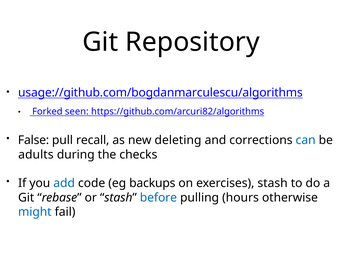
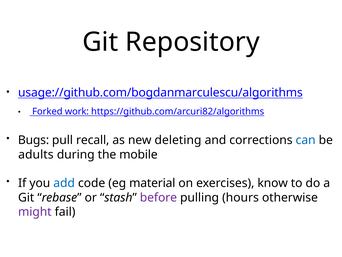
seen: seen -> work
False: False -> Bugs
checks: checks -> mobile
backups: backups -> material
exercises stash: stash -> know
before colour: blue -> purple
might colour: blue -> purple
